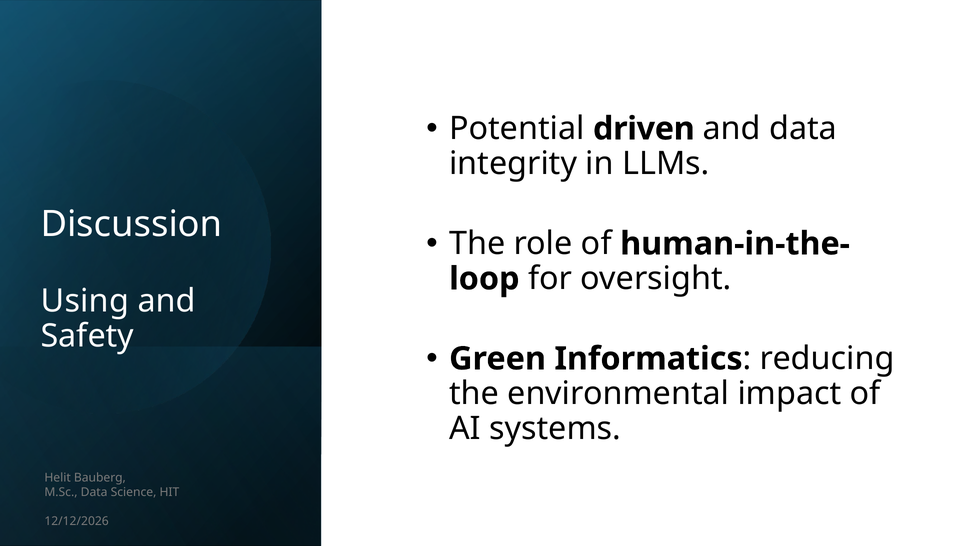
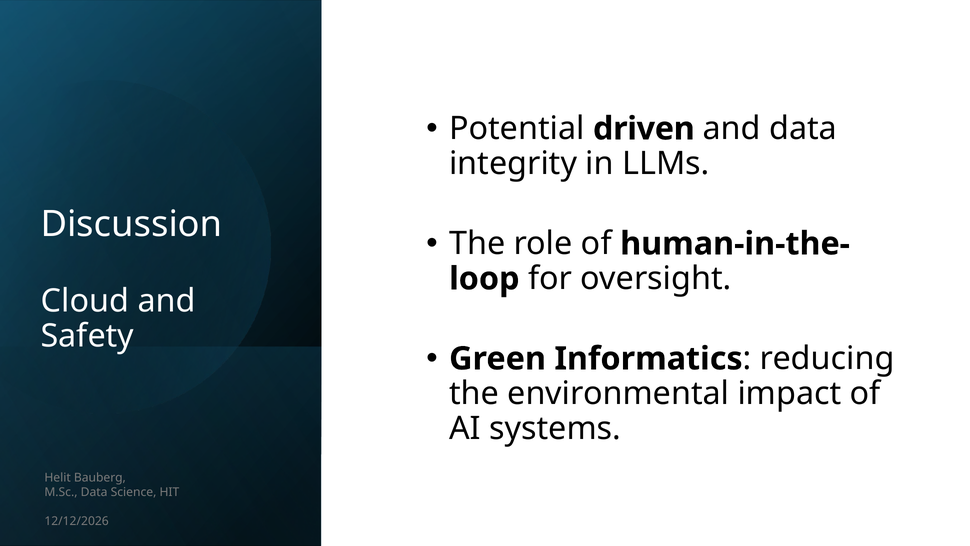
Using: Using -> Cloud
